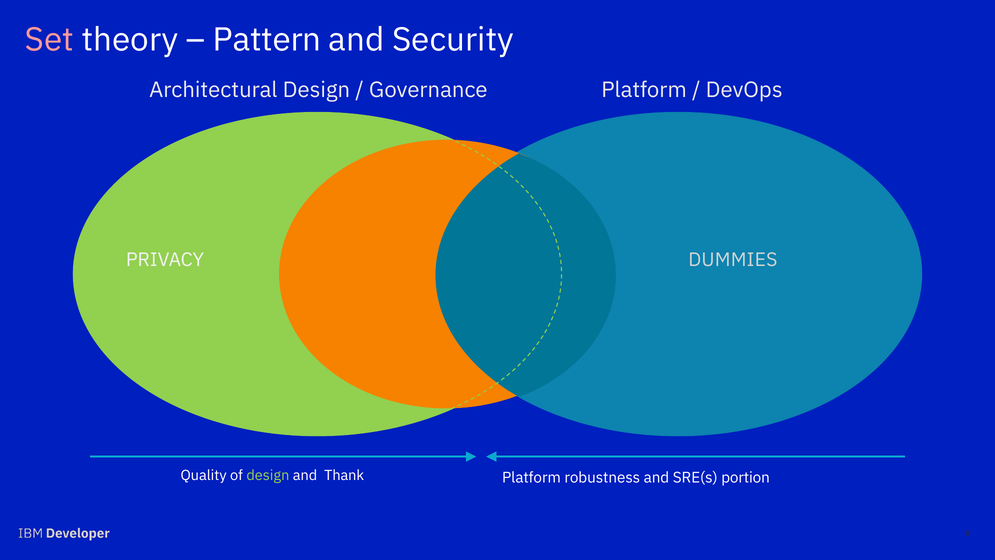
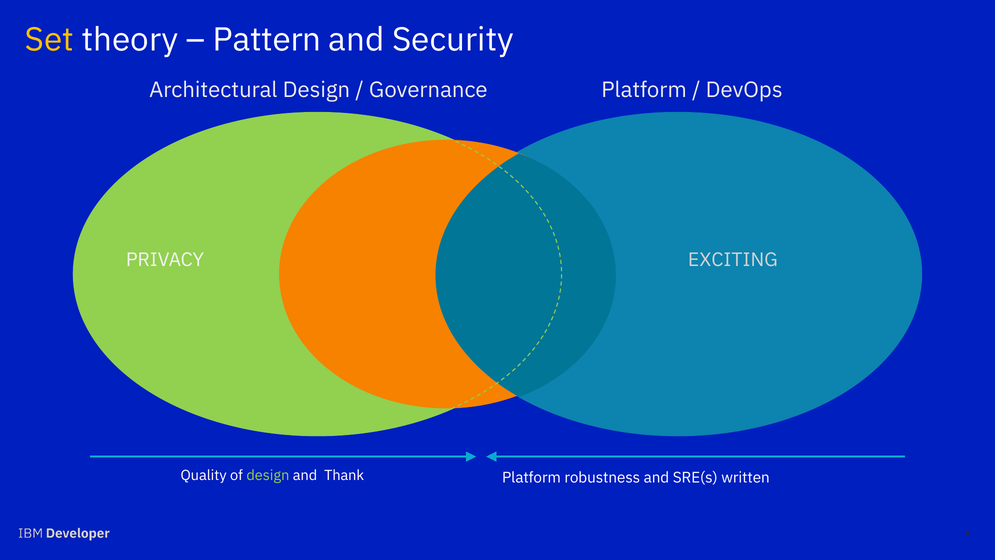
Set colour: pink -> yellow
DUMMIES: DUMMIES -> EXCITING
portion: portion -> written
